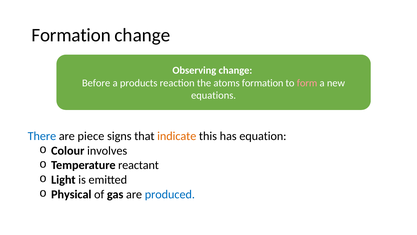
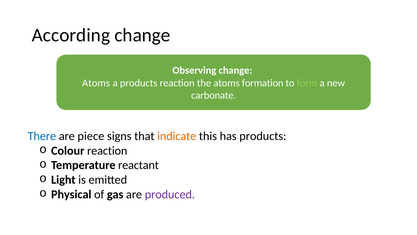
Formation at (71, 35): Formation -> According
Before at (96, 83): Before -> Atoms
form colour: pink -> light green
equations: equations -> carbonate
has equation: equation -> products
Colour involves: involves -> reaction
produced colour: blue -> purple
